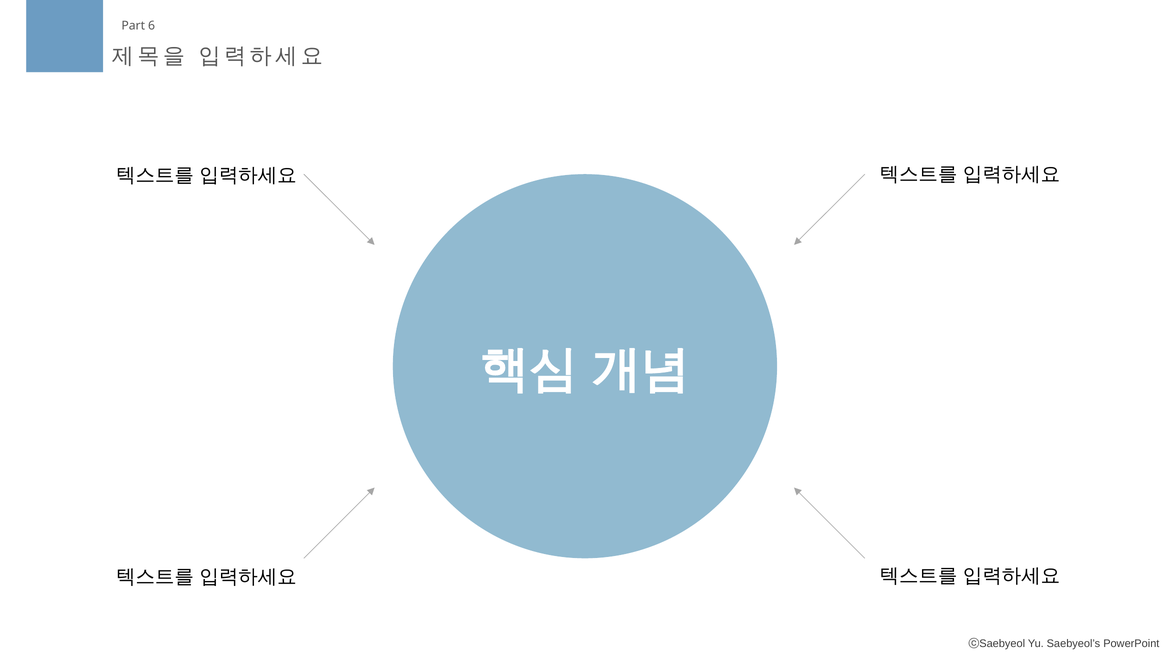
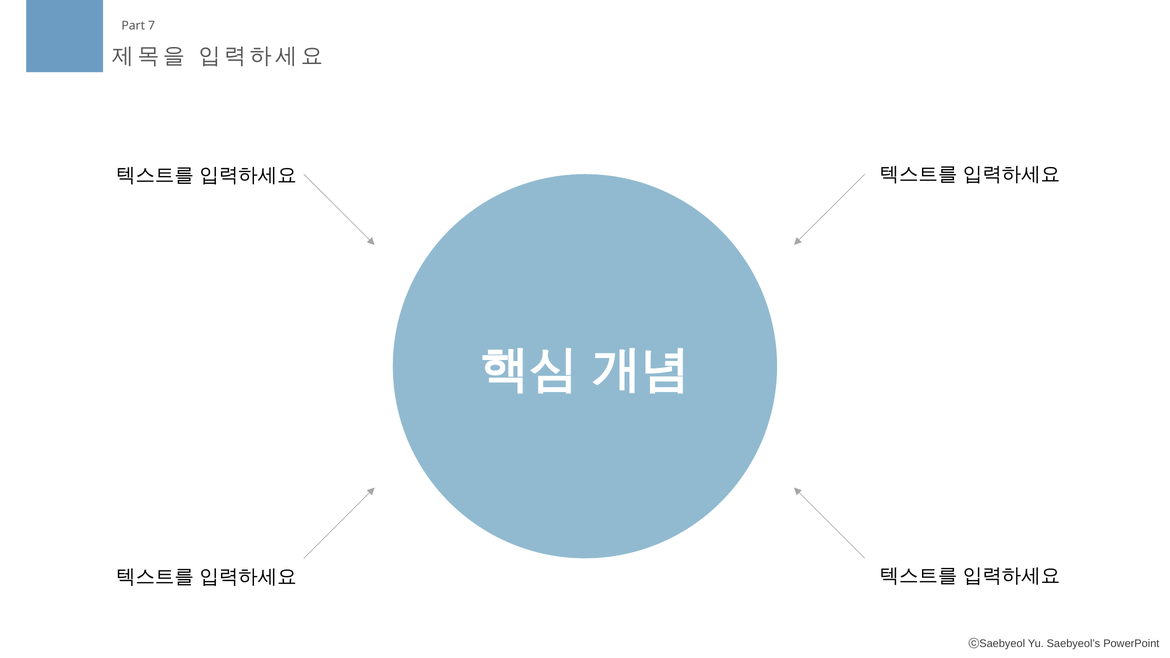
6: 6 -> 7
